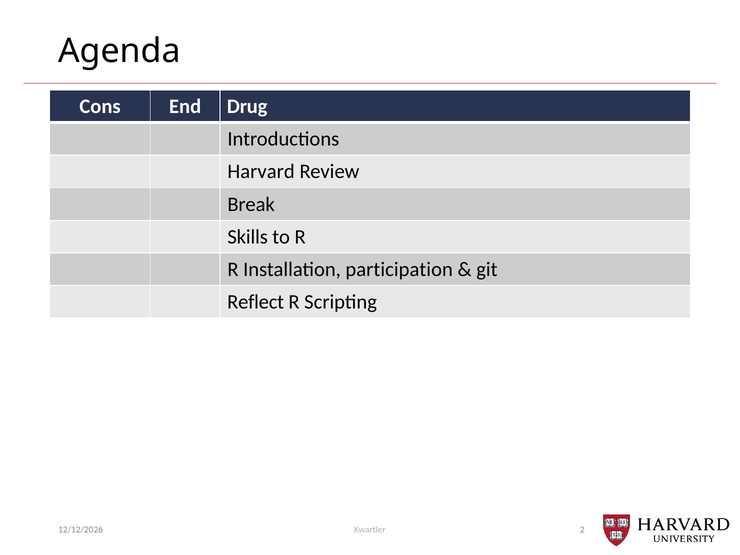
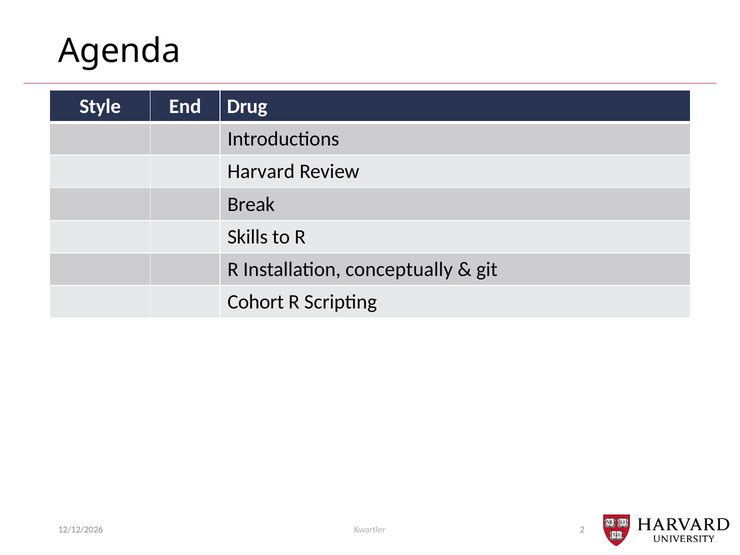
Cons: Cons -> Style
participation: participation -> conceptually
Reflect: Reflect -> Cohort
